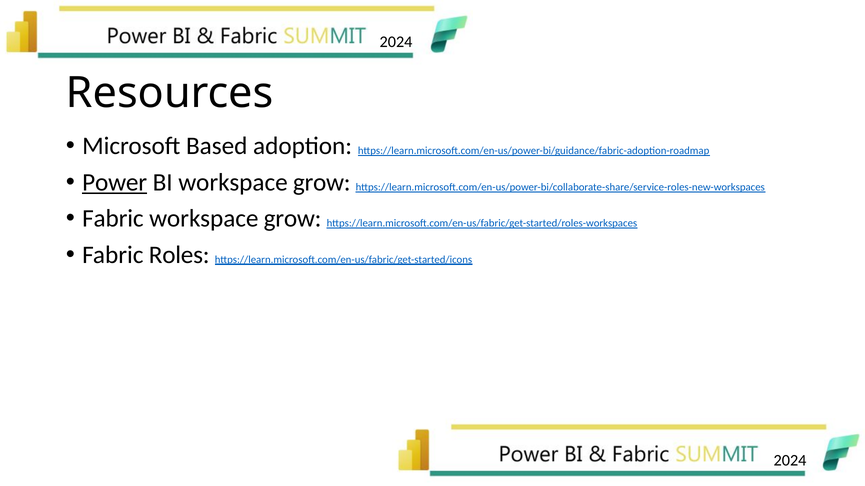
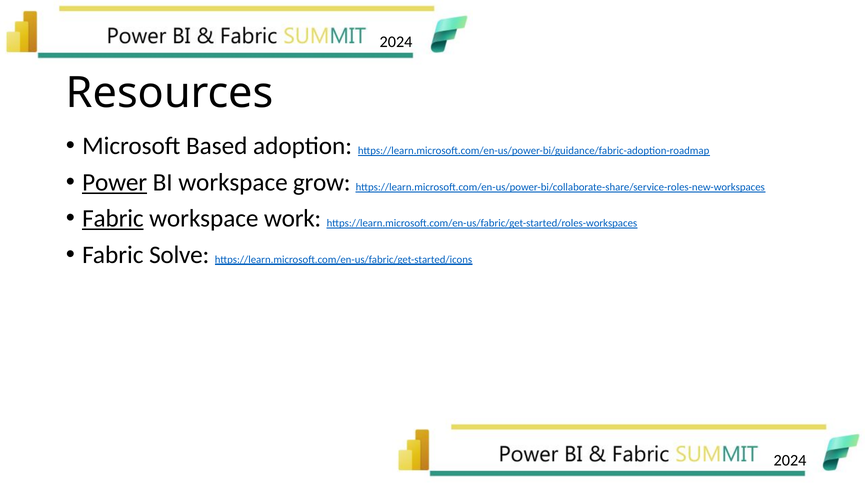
Fabric at (113, 219) underline: none -> present
grow at (293, 219): grow -> work
Roles: Roles -> Solve
